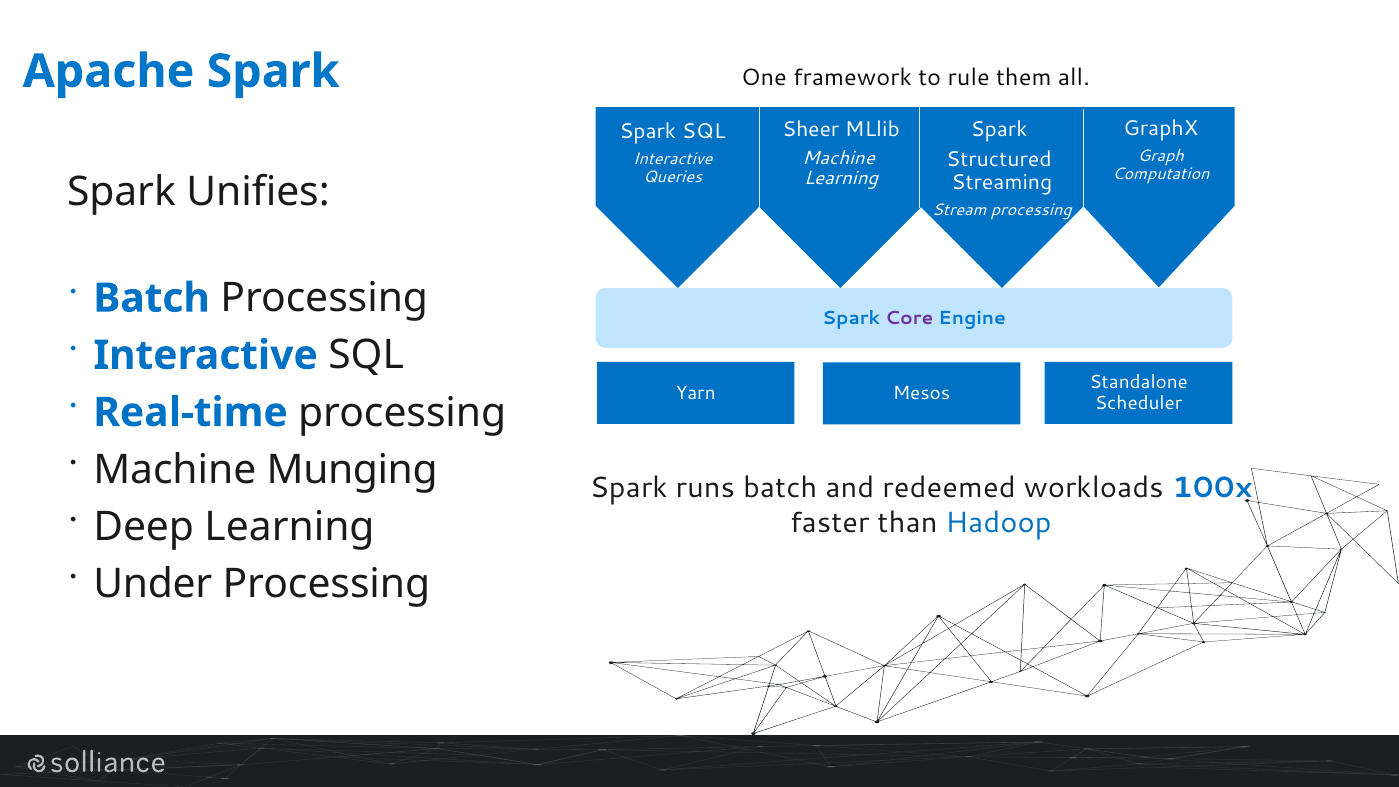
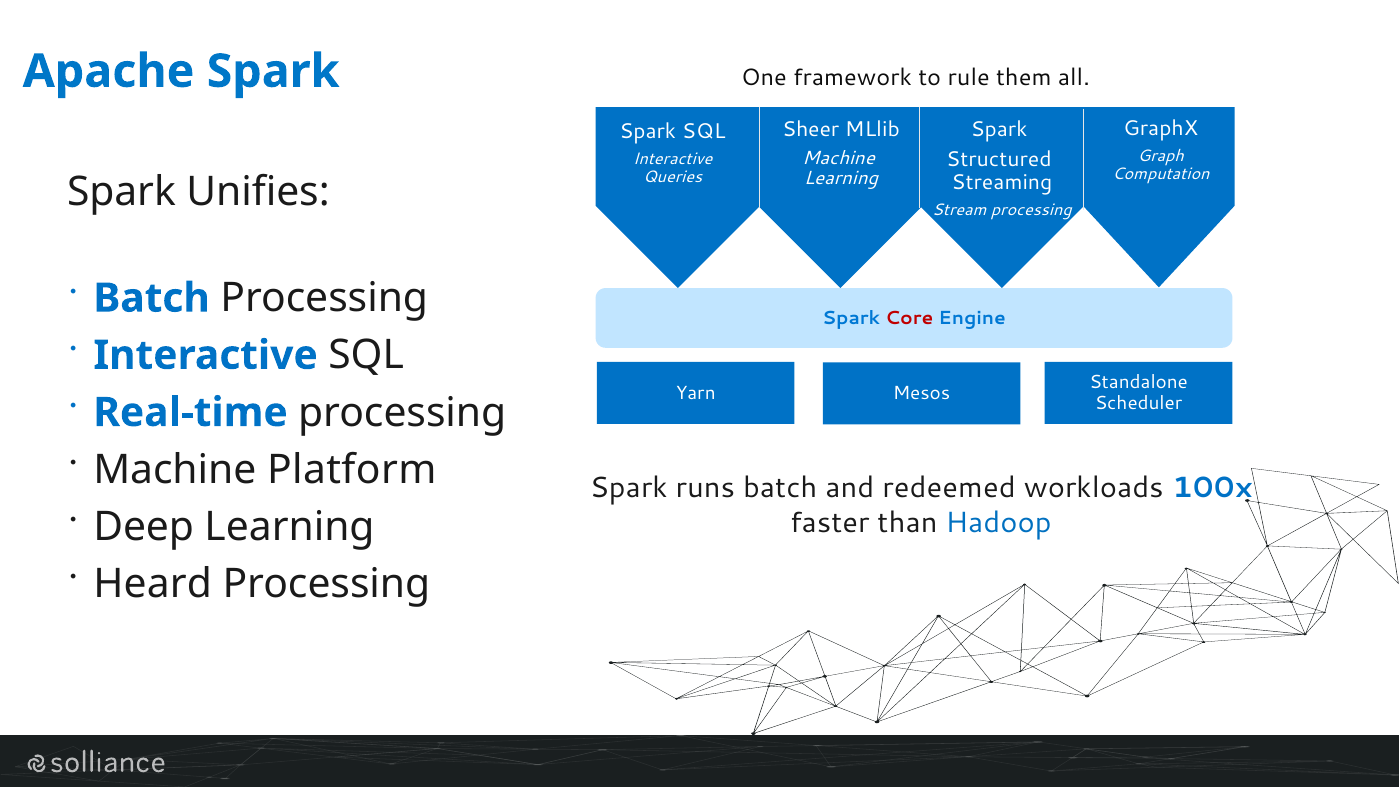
Core colour: purple -> red
Munging: Munging -> Platform
Under: Under -> Heard
